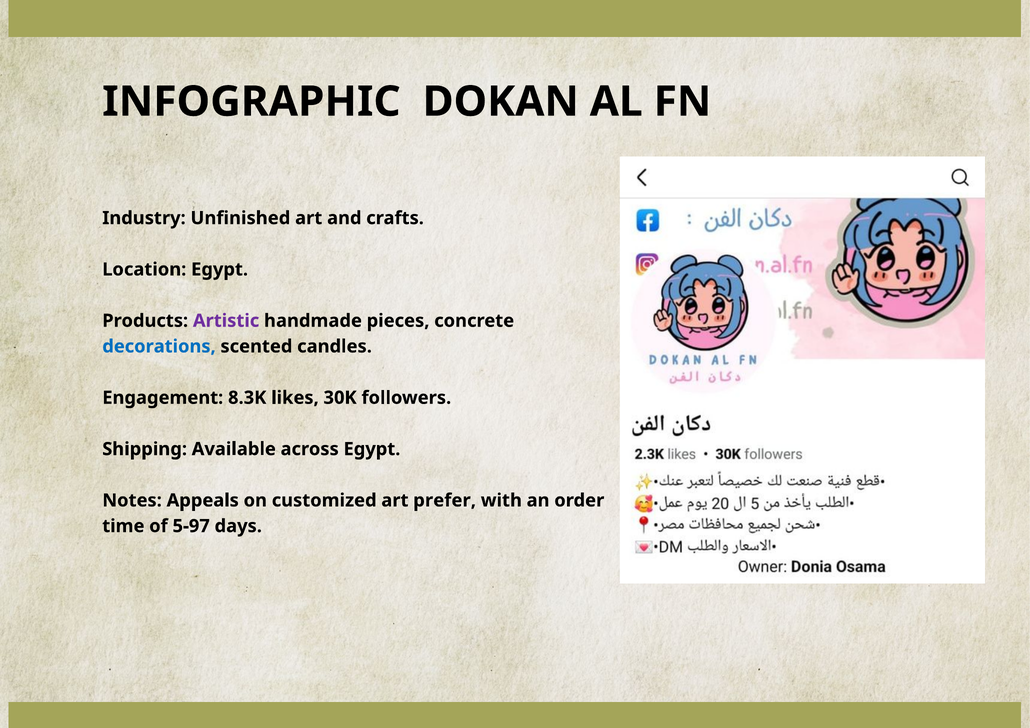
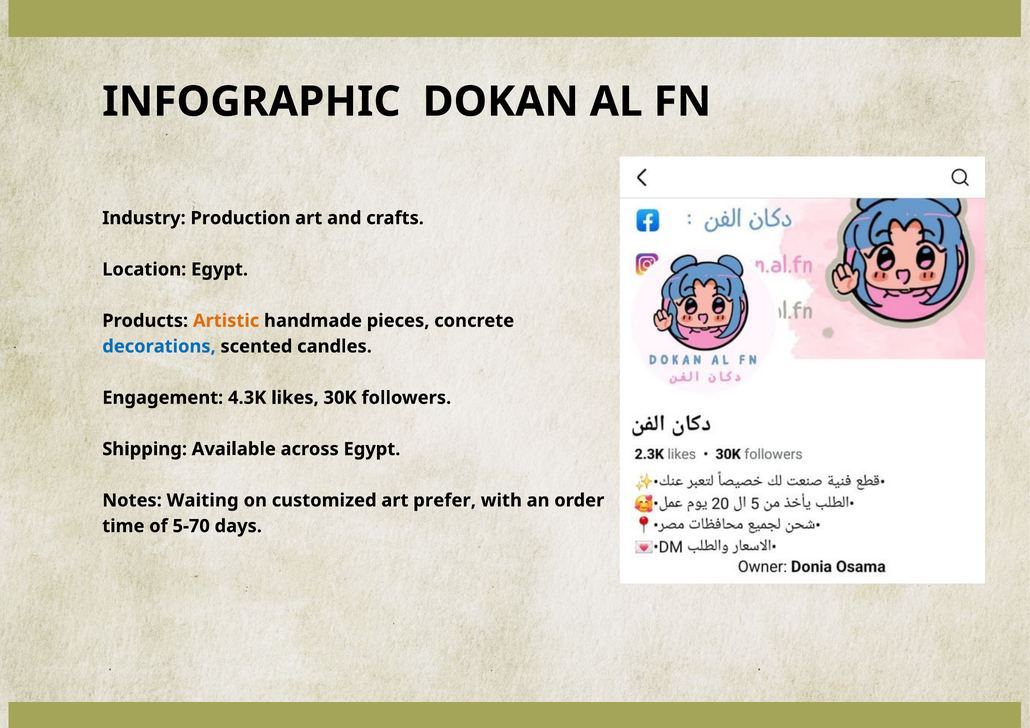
Unfinished: Unfinished -> Production
Artistic colour: purple -> orange
8.3K: 8.3K -> 4.3K
Appeals: Appeals -> Waiting
5-97: 5-97 -> 5-70
